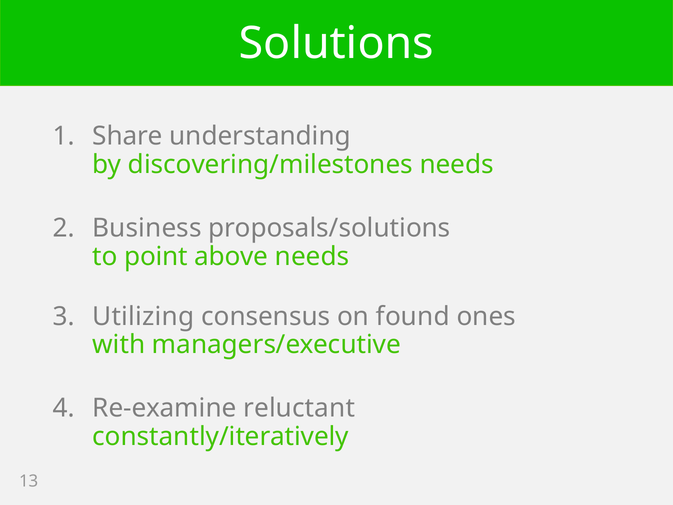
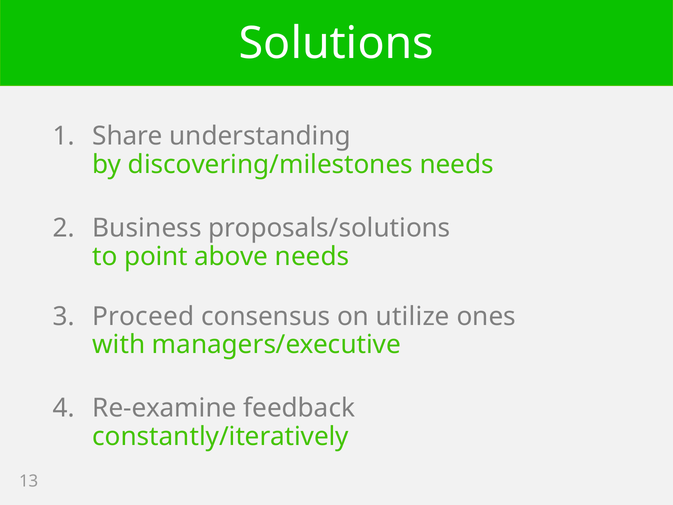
Utilizing: Utilizing -> Proceed
found: found -> utilize
reluctant: reluctant -> feedback
